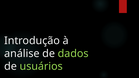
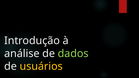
usuários colour: light green -> yellow
